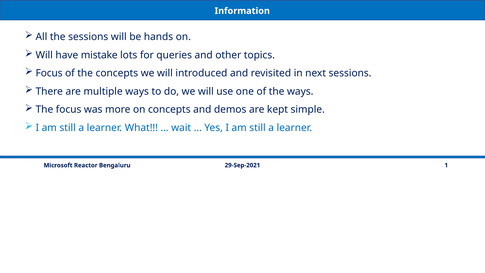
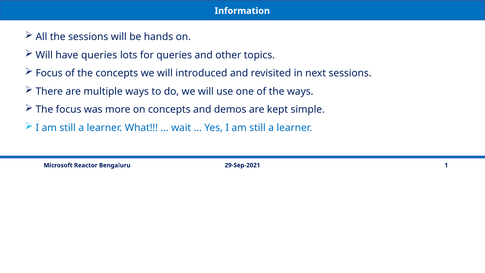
have mistake: mistake -> queries
